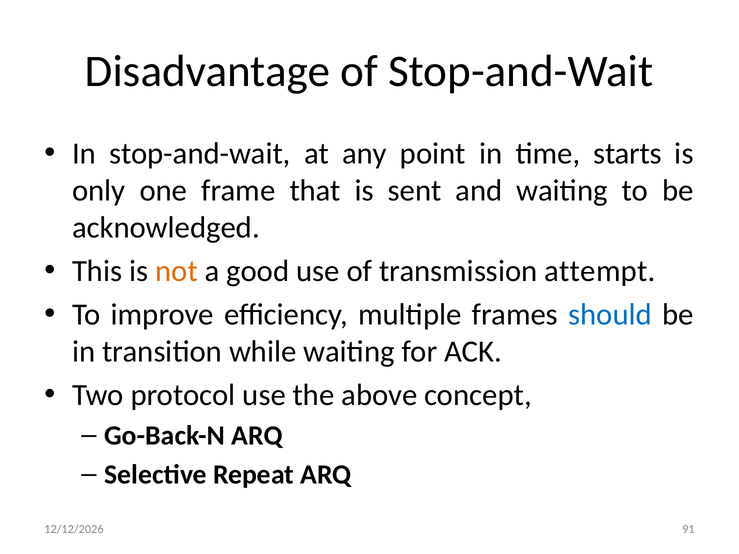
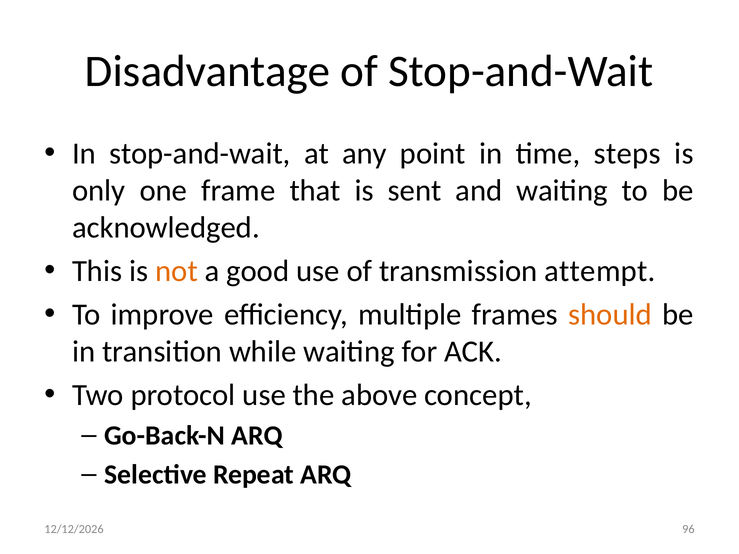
starts: starts -> steps
should colour: blue -> orange
91: 91 -> 96
